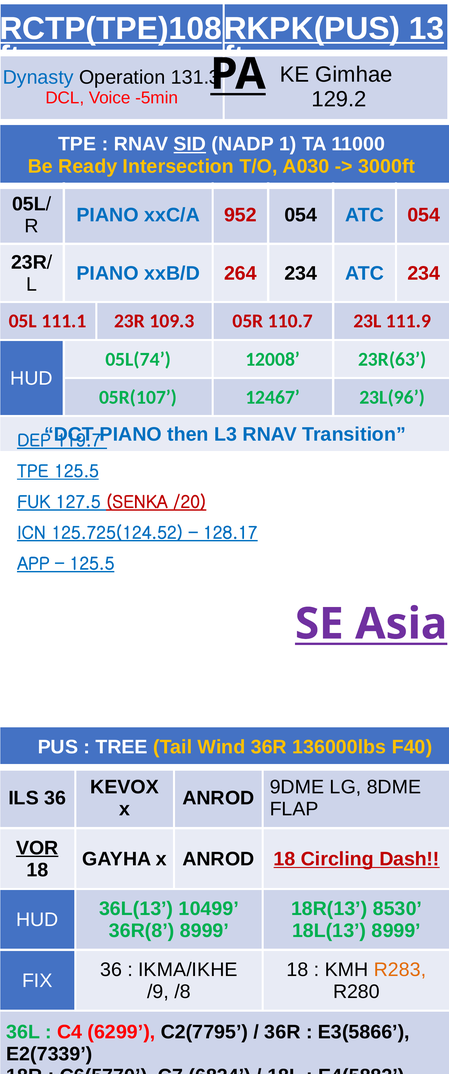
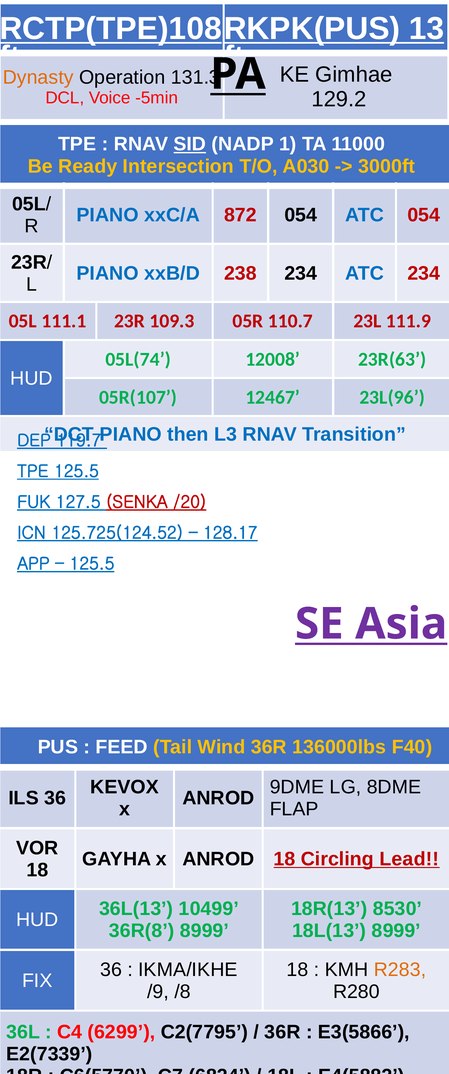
Dynasty colour: blue -> orange
952: 952 -> 872
264: 264 -> 238
TREE: TREE -> FEED
VOR underline: present -> none
Dash: Dash -> Lead
